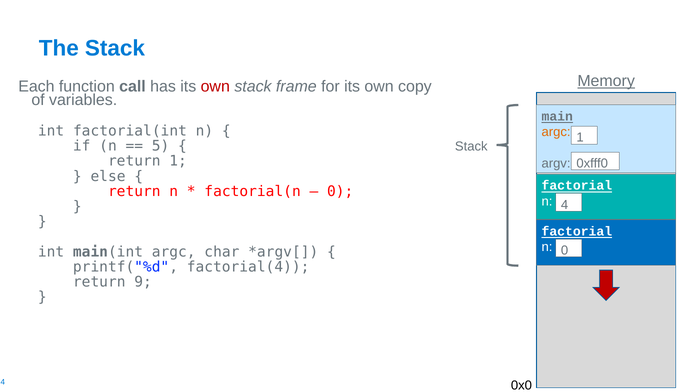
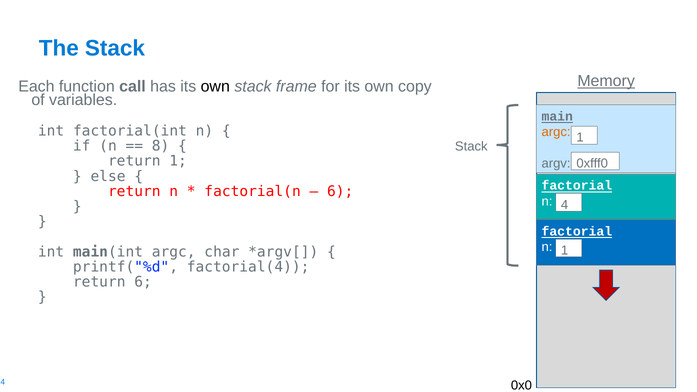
own at (215, 87) colour: red -> black
5: 5 -> 8
0 at (340, 191): 0 -> 6
0 at (565, 251): 0 -> 1
return 9: 9 -> 6
